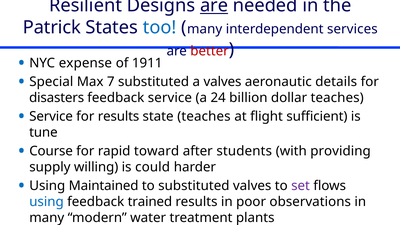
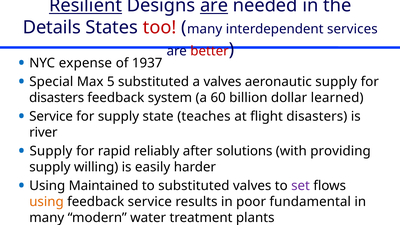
Resilient underline: none -> present
Patrick: Patrick -> Details
too colour: blue -> red
1911: 1911 -> 1937
7: 7 -> 5
aeronautic details: details -> supply
feedback service: service -> system
24: 24 -> 60
dollar teaches: teaches -> learned
for results: results -> supply
flight sufficient: sufficient -> disasters
tune: tune -> river
Course at (51, 151): Course -> Supply
toward: toward -> reliably
students: students -> solutions
could: could -> easily
using at (46, 202) colour: blue -> orange
feedback trained: trained -> service
observations: observations -> fundamental
